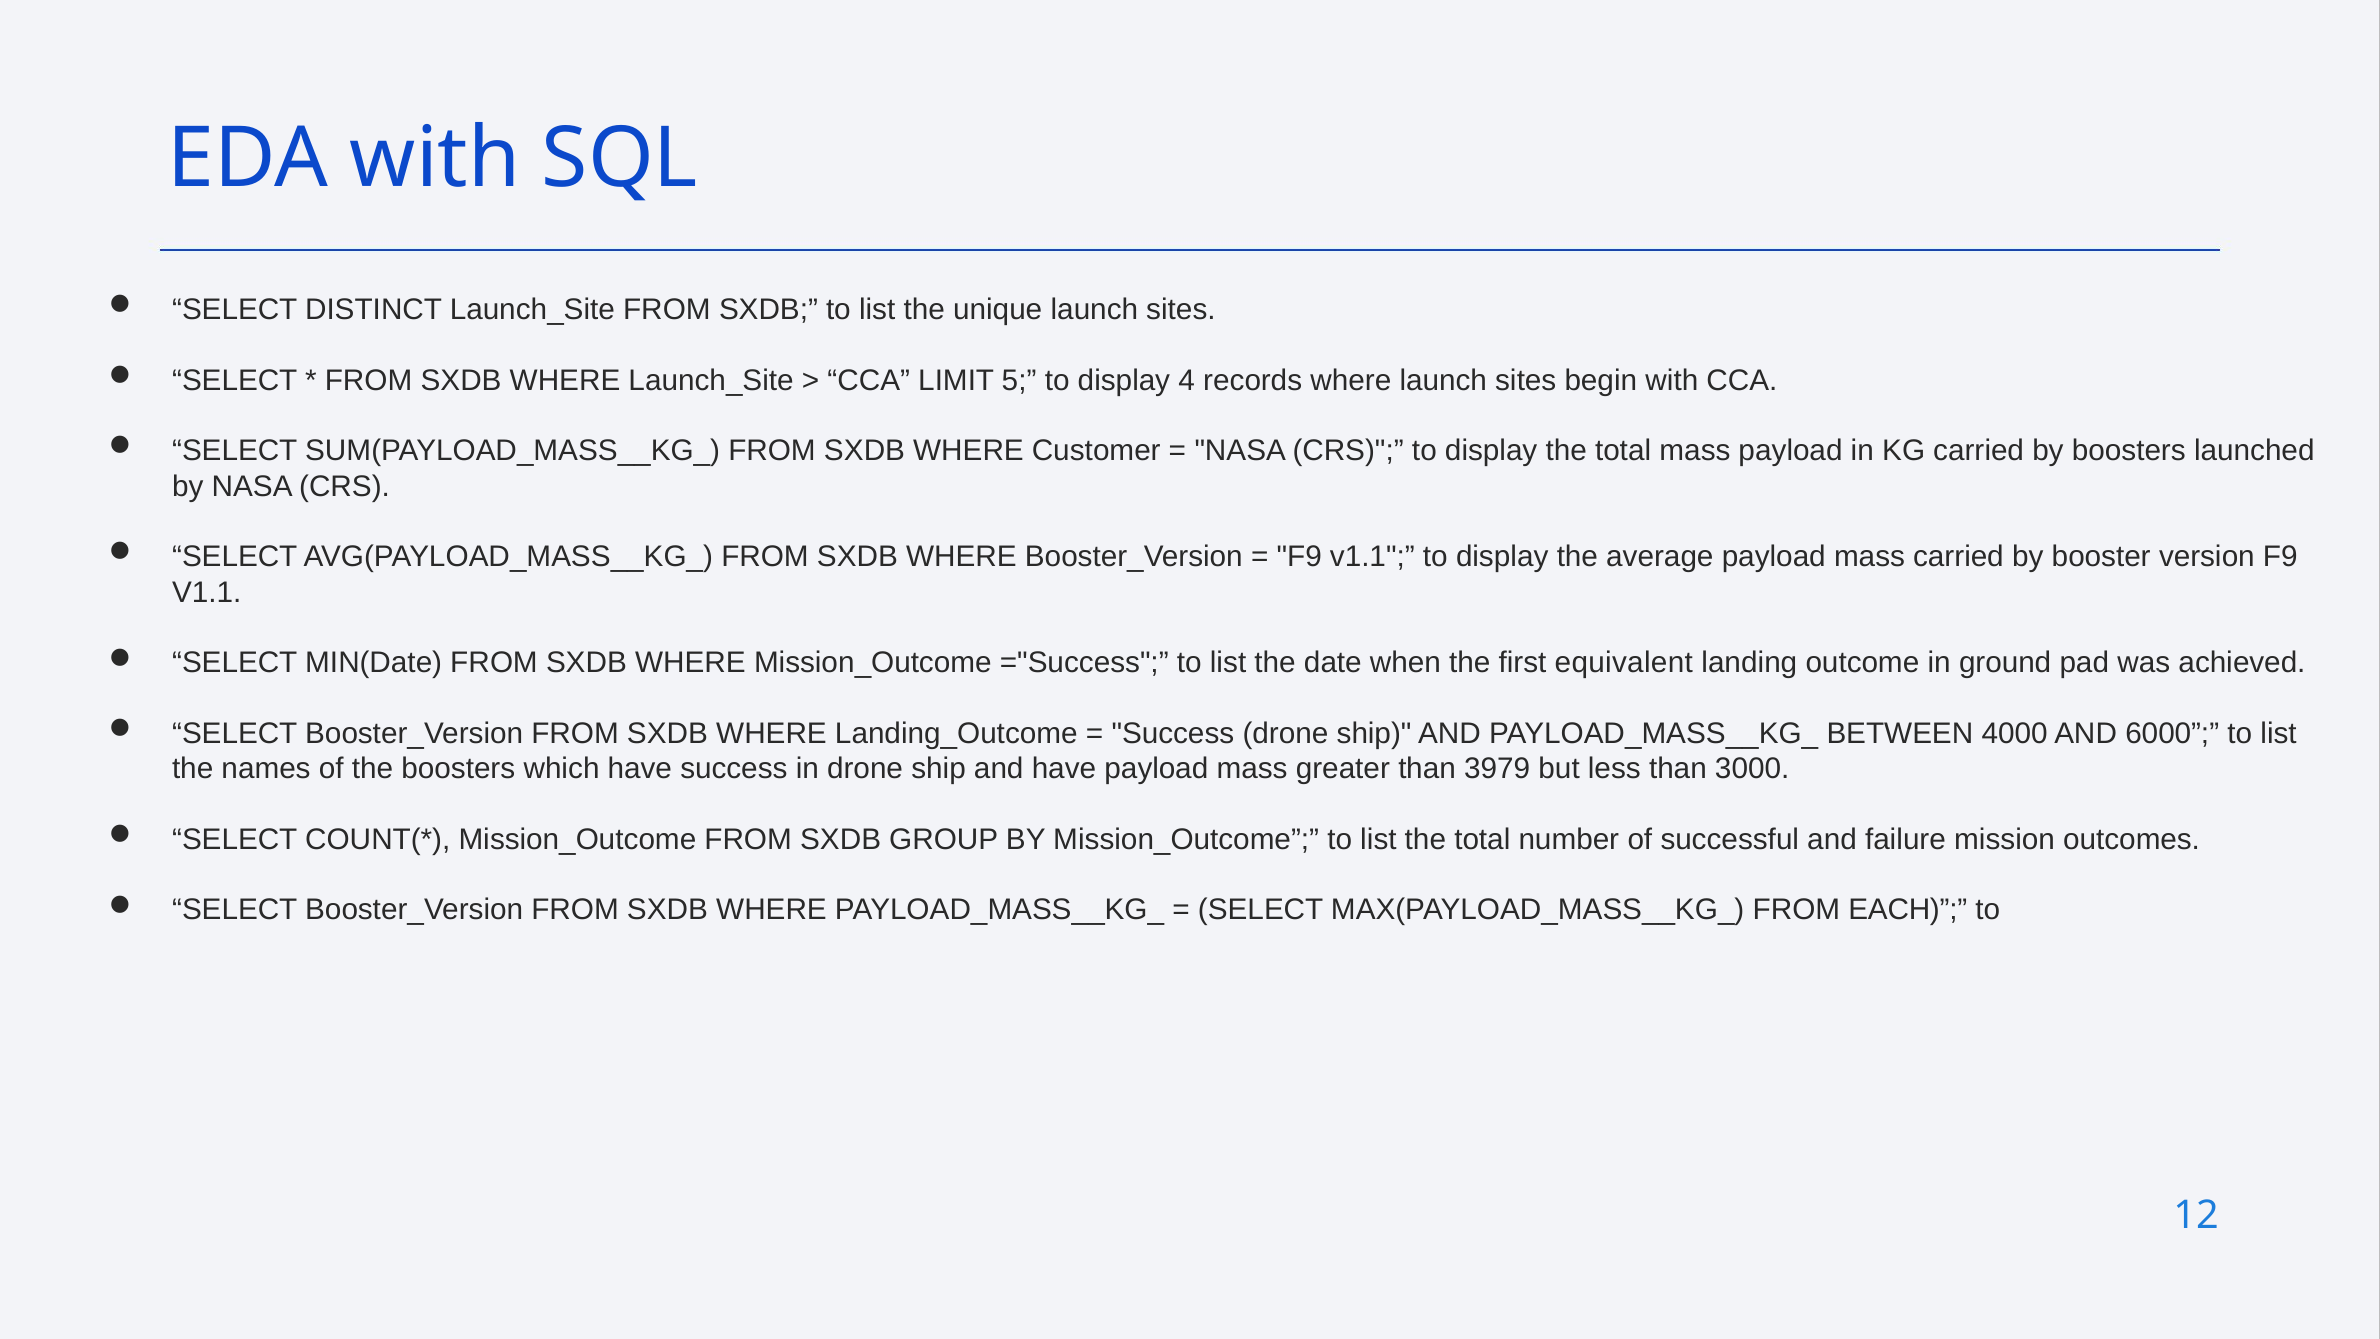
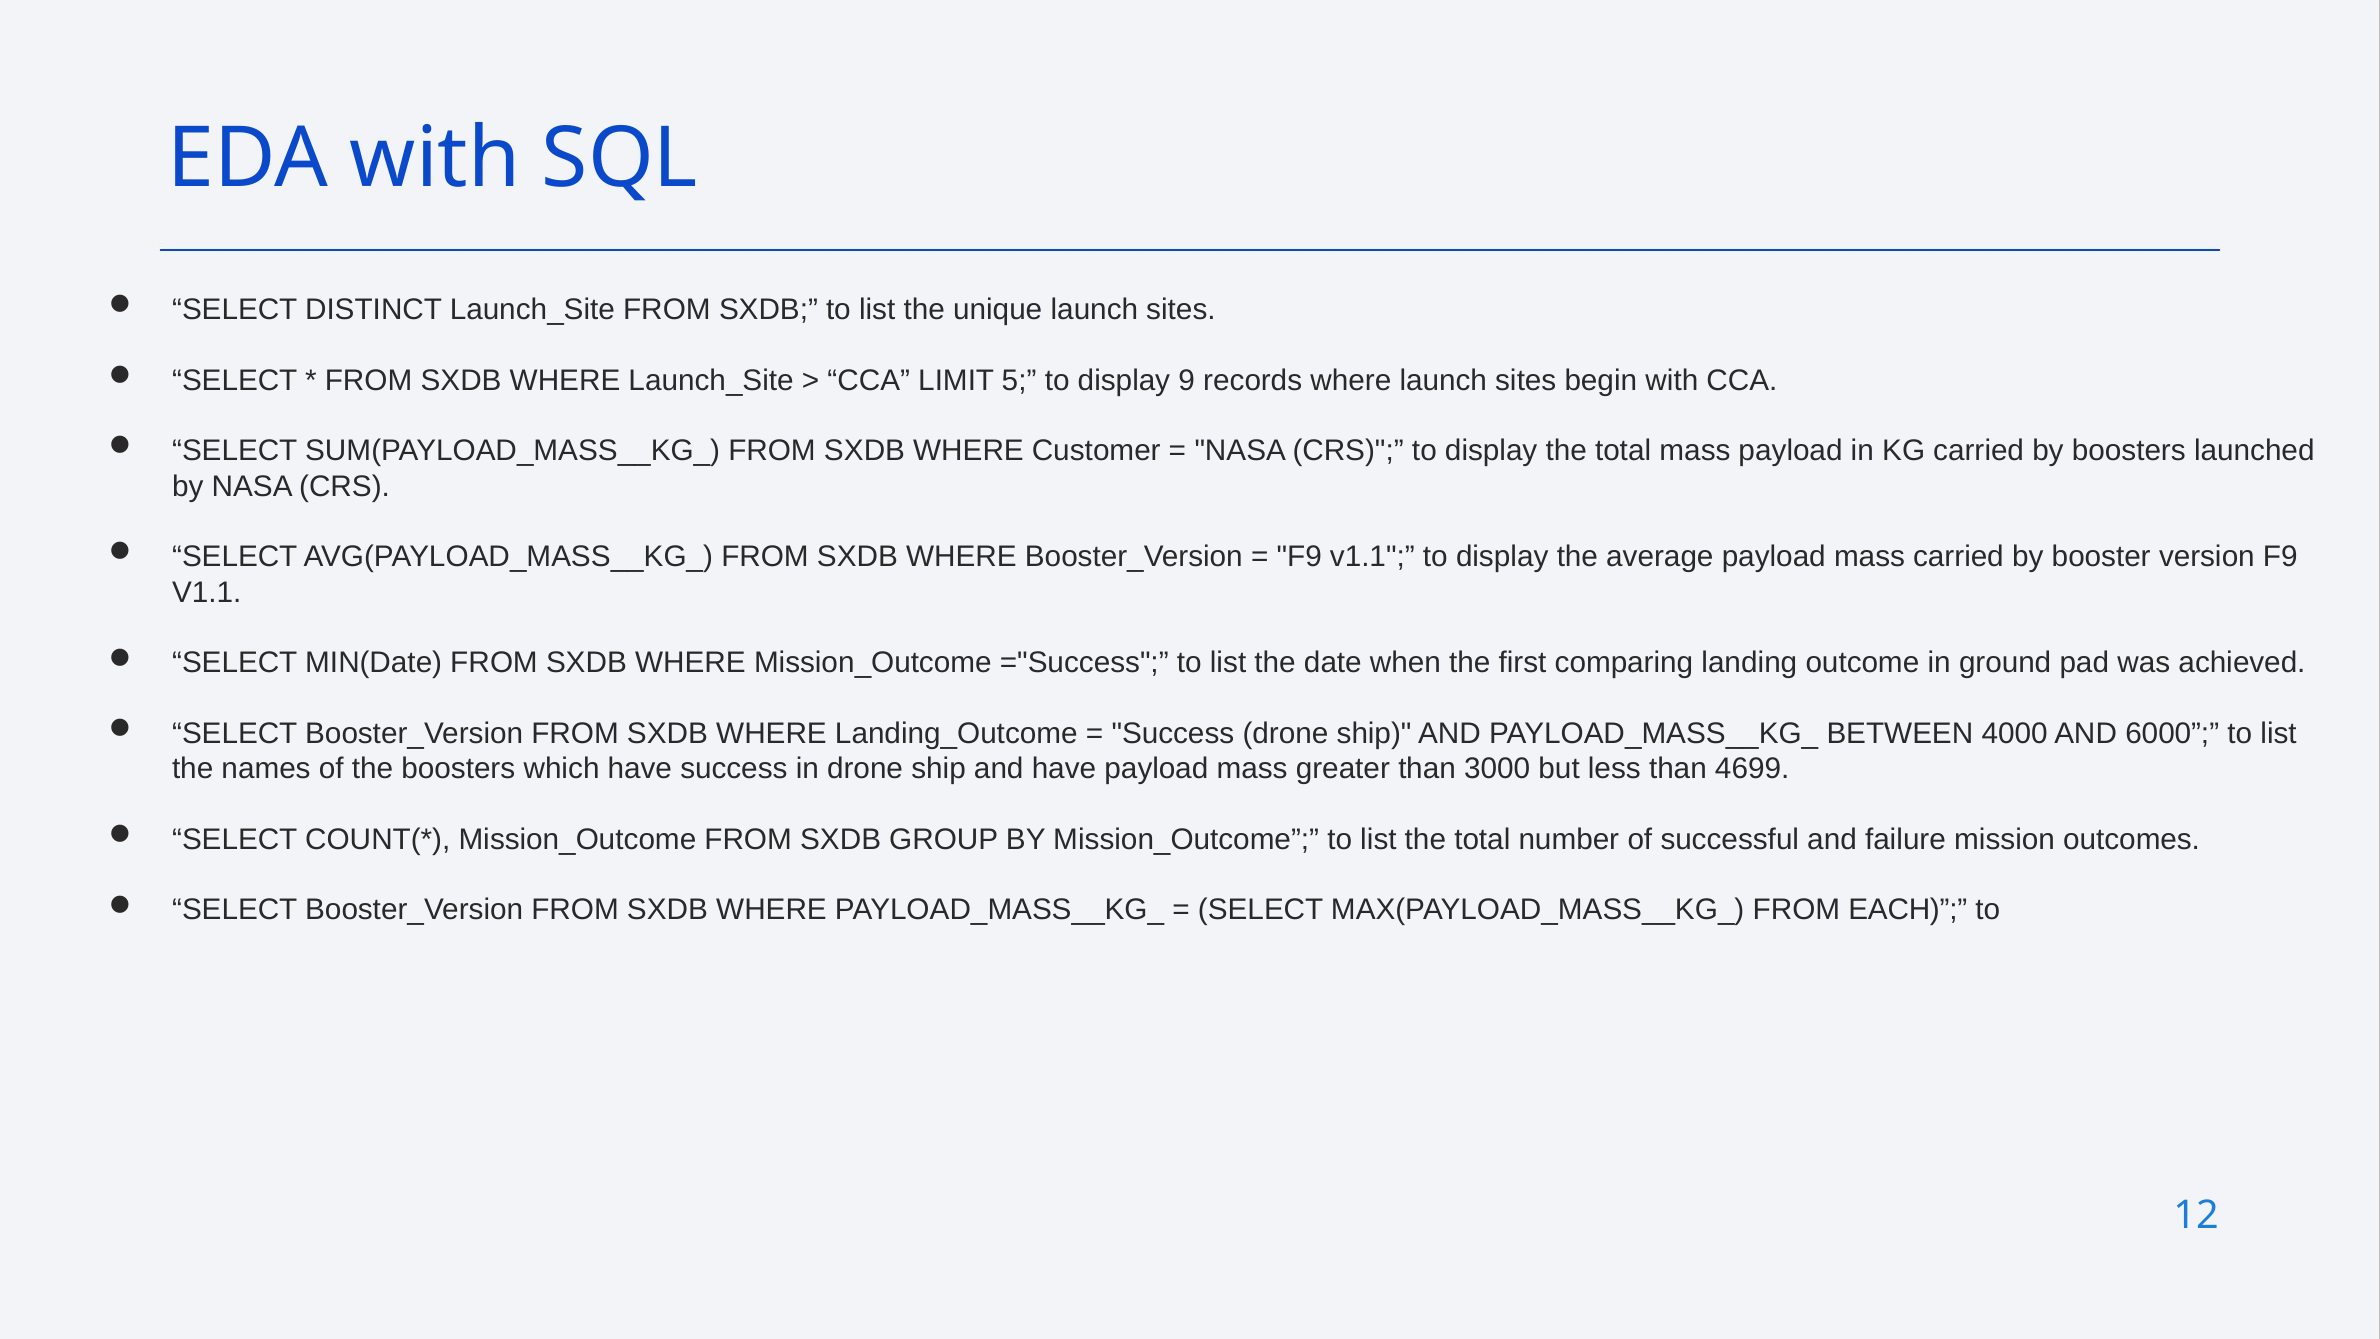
4: 4 -> 9
equivalent: equivalent -> comparing
3979: 3979 -> 3000
3000: 3000 -> 4699
